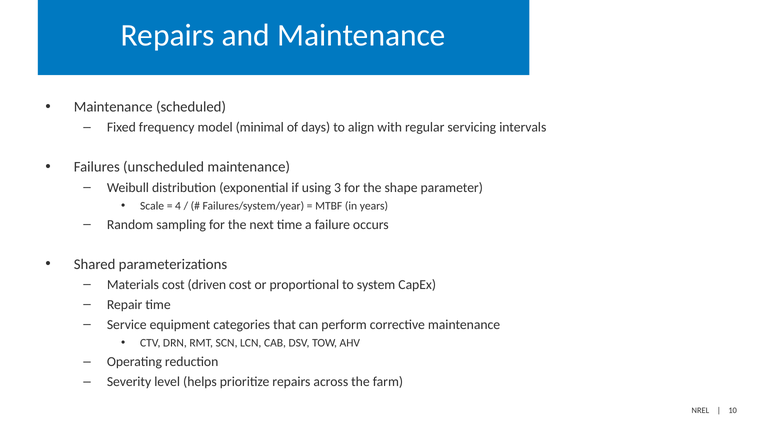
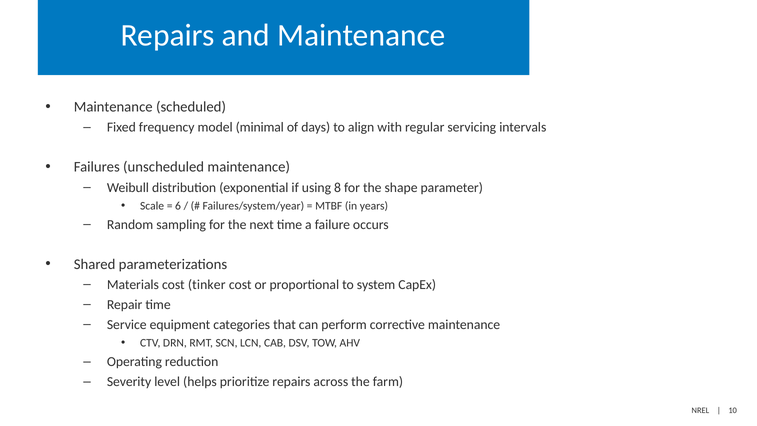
3: 3 -> 8
4: 4 -> 6
driven: driven -> tinker
